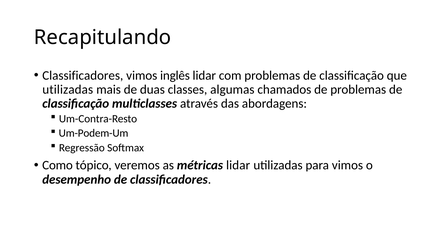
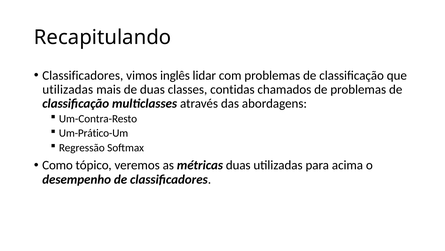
algumas: algumas -> contidas
Um-Podem-Um: Um-Podem-Um -> Um-Prático-Um
métricas lidar: lidar -> duas
para vimos: vimos -> acima
